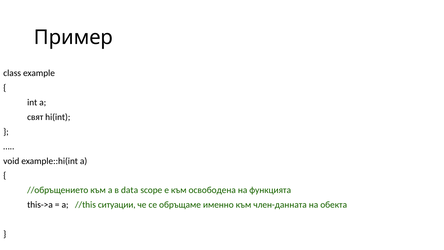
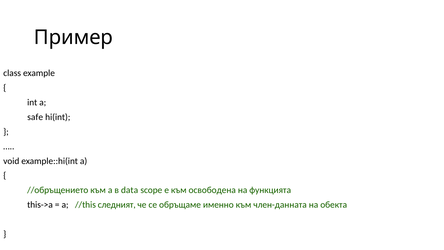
свят: свят -> safe
ситуации: ситуации -> следният
